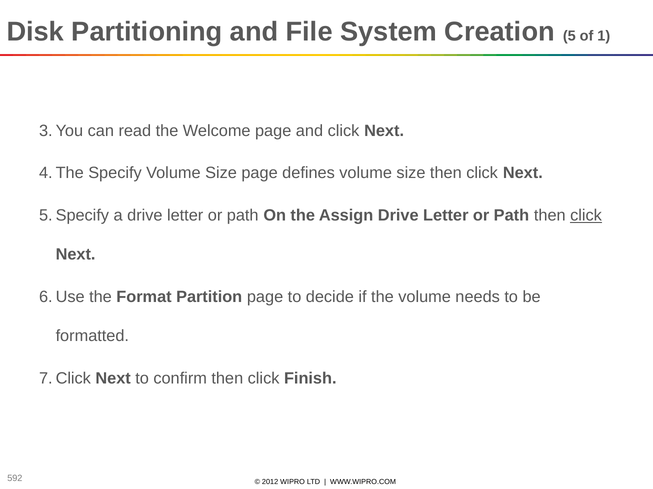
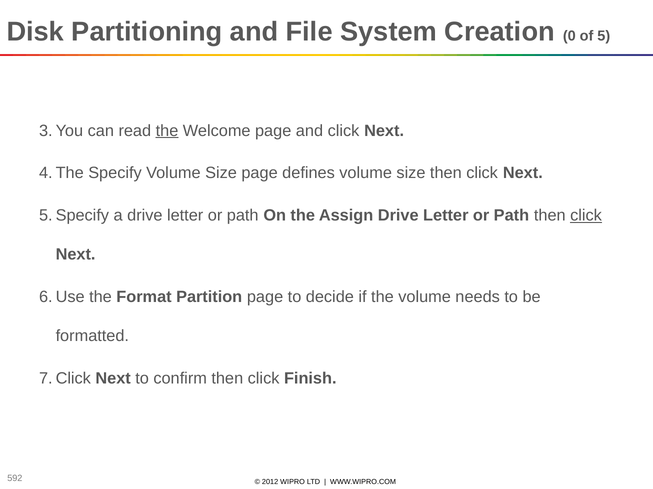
5: 5 -> 0
1: 1 -> 5
the at (167, 131) underline: none -> present
